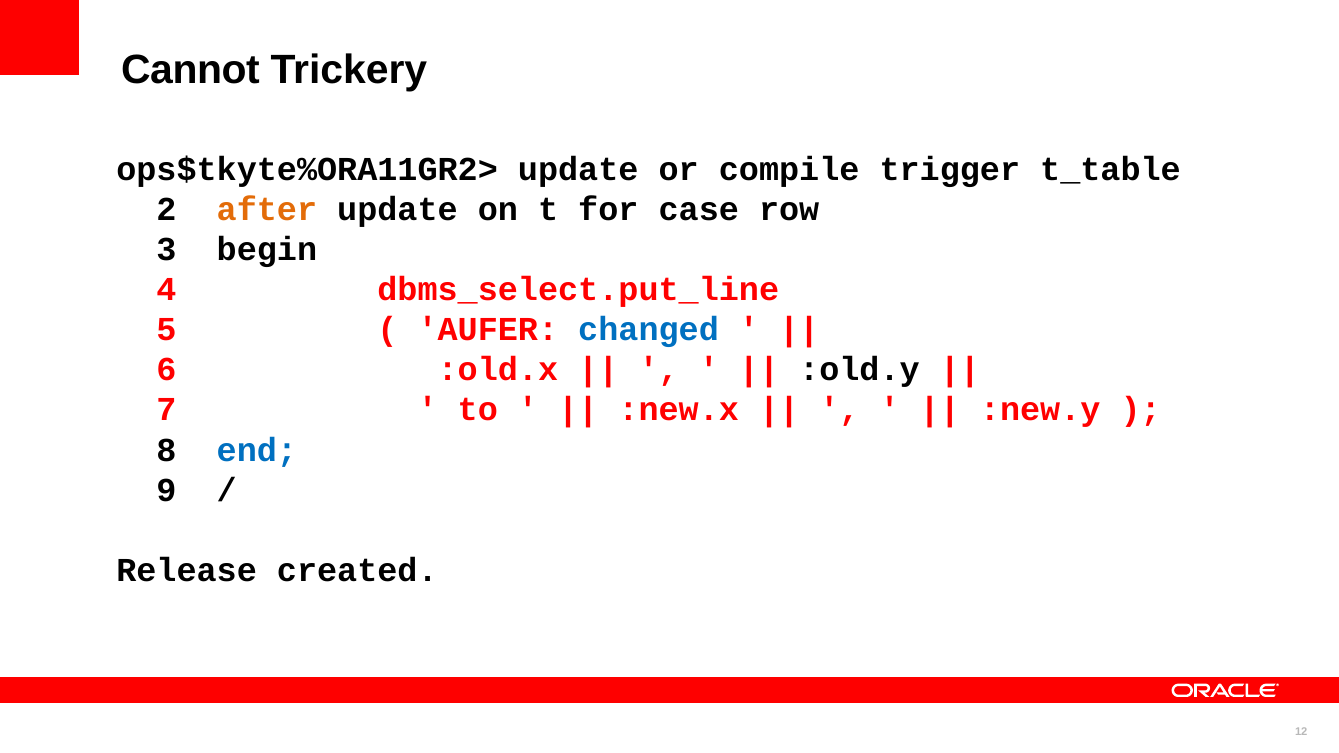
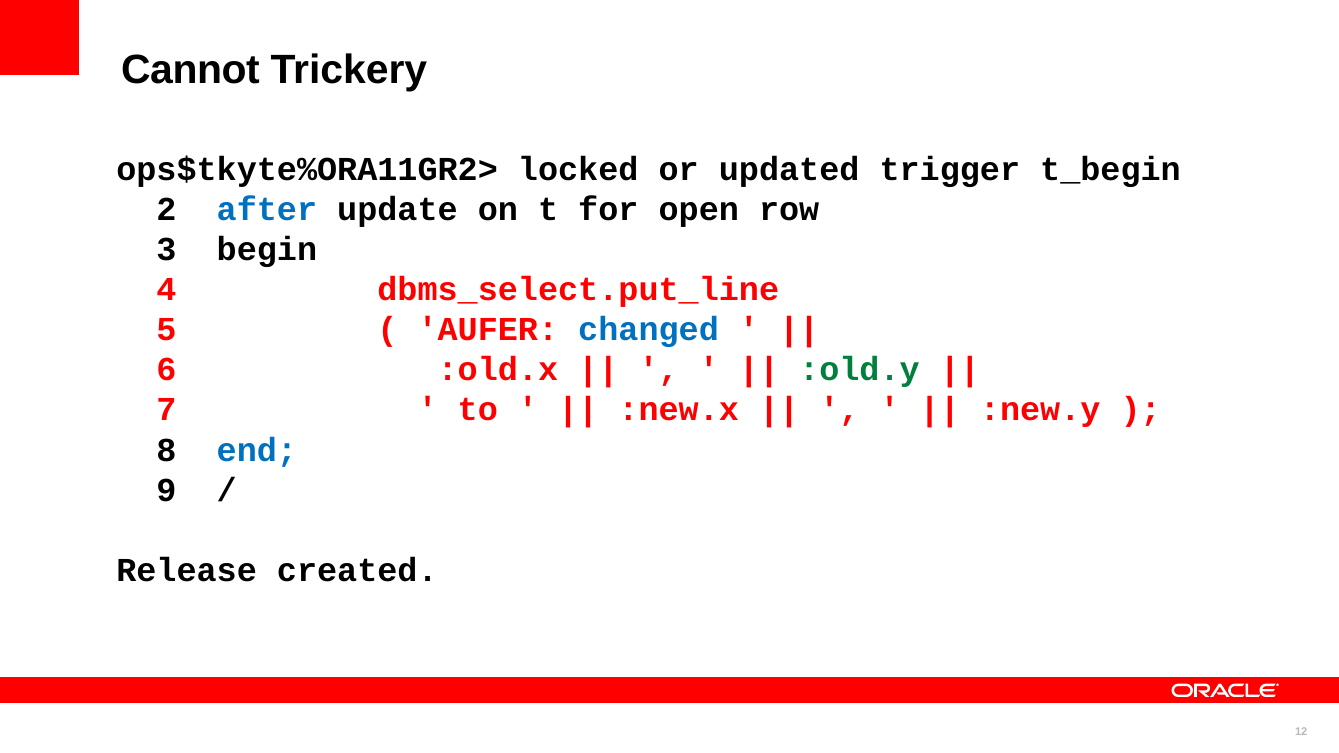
ops$tkyte%ORA11GR2> update: update -> locked
compile: compile -> updated
t_table: t_table -> t_begin
after colour: orange -> blue
case: case -> open
:old.y colour: black -> green
